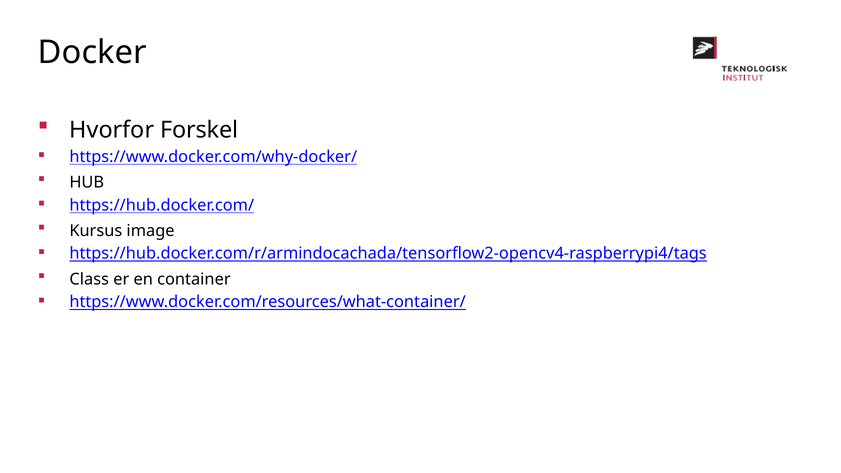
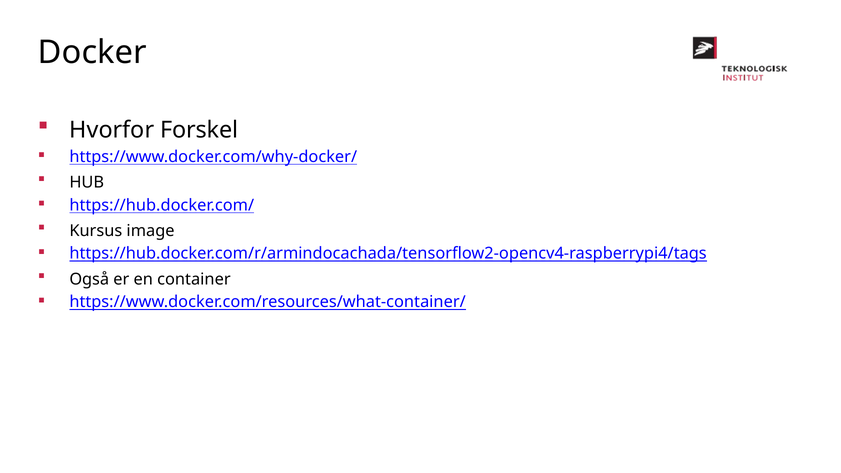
Class: Class -> Også
